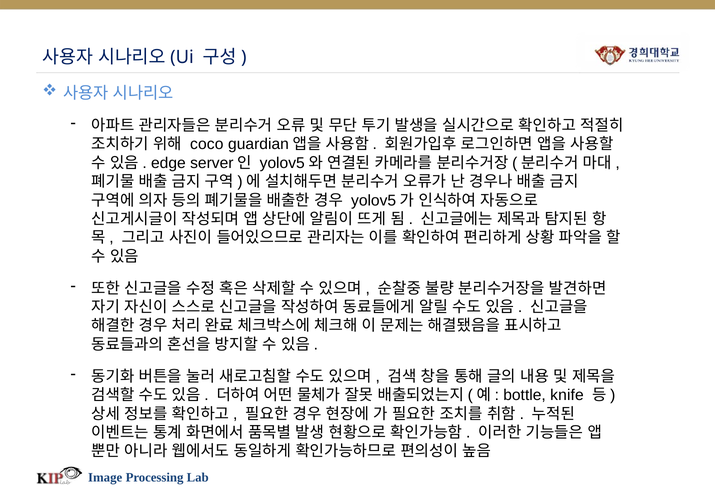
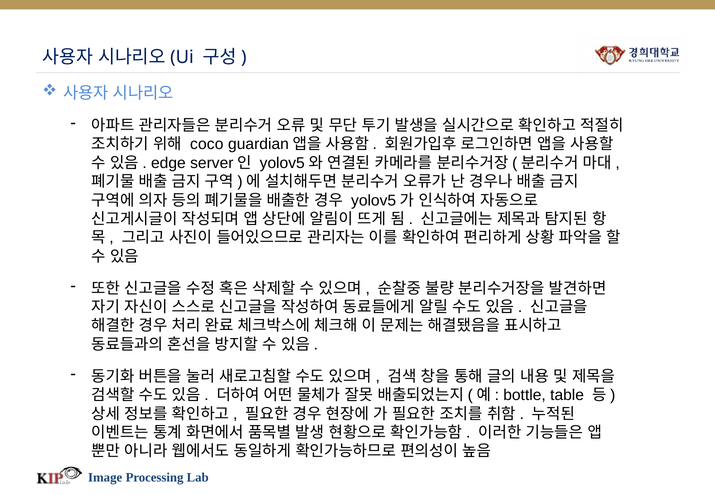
knife: knife -> table
